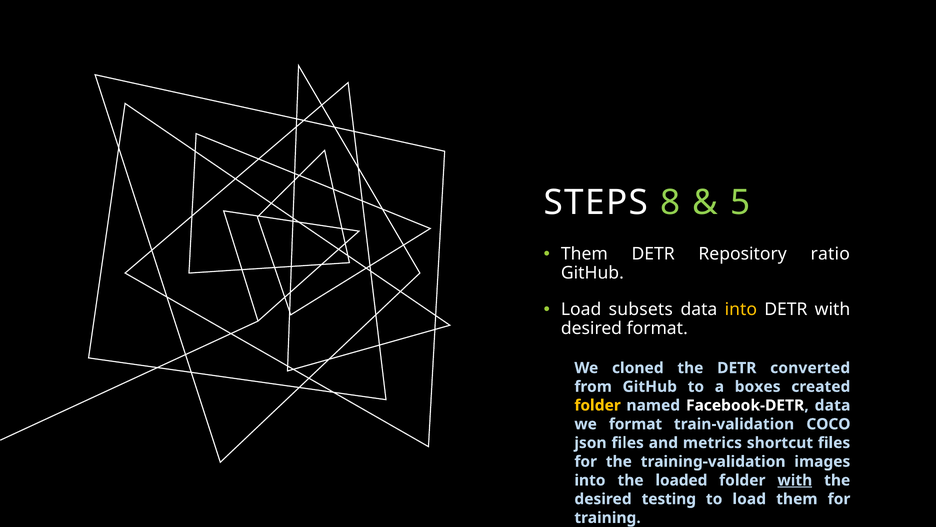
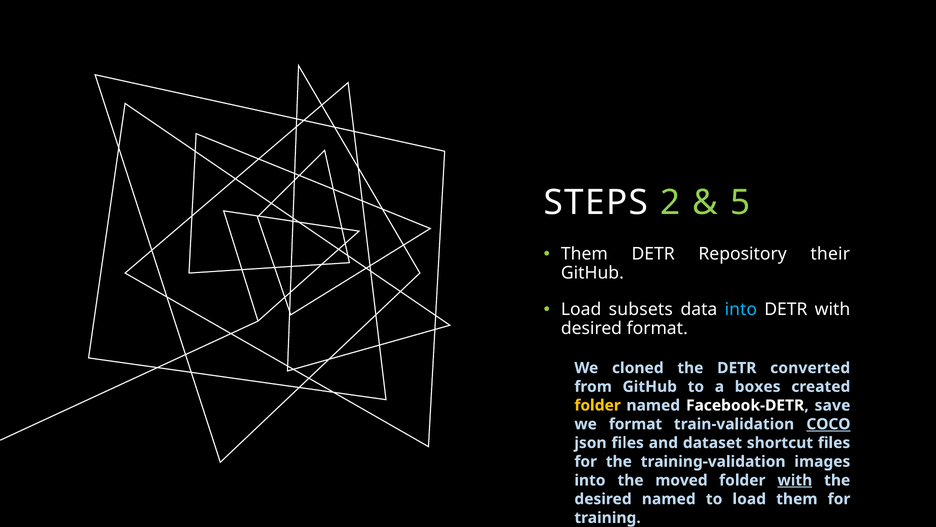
8: 8 -> 2
ratio: ratio -> their
into at (741, 309) colour: yellow -> light blue
Facebook-DETR data: data -> save
COCO underline: none -> present
metrics: metrics -> dataset
loaded: loaded -> moved
desired testing: testing -> named
